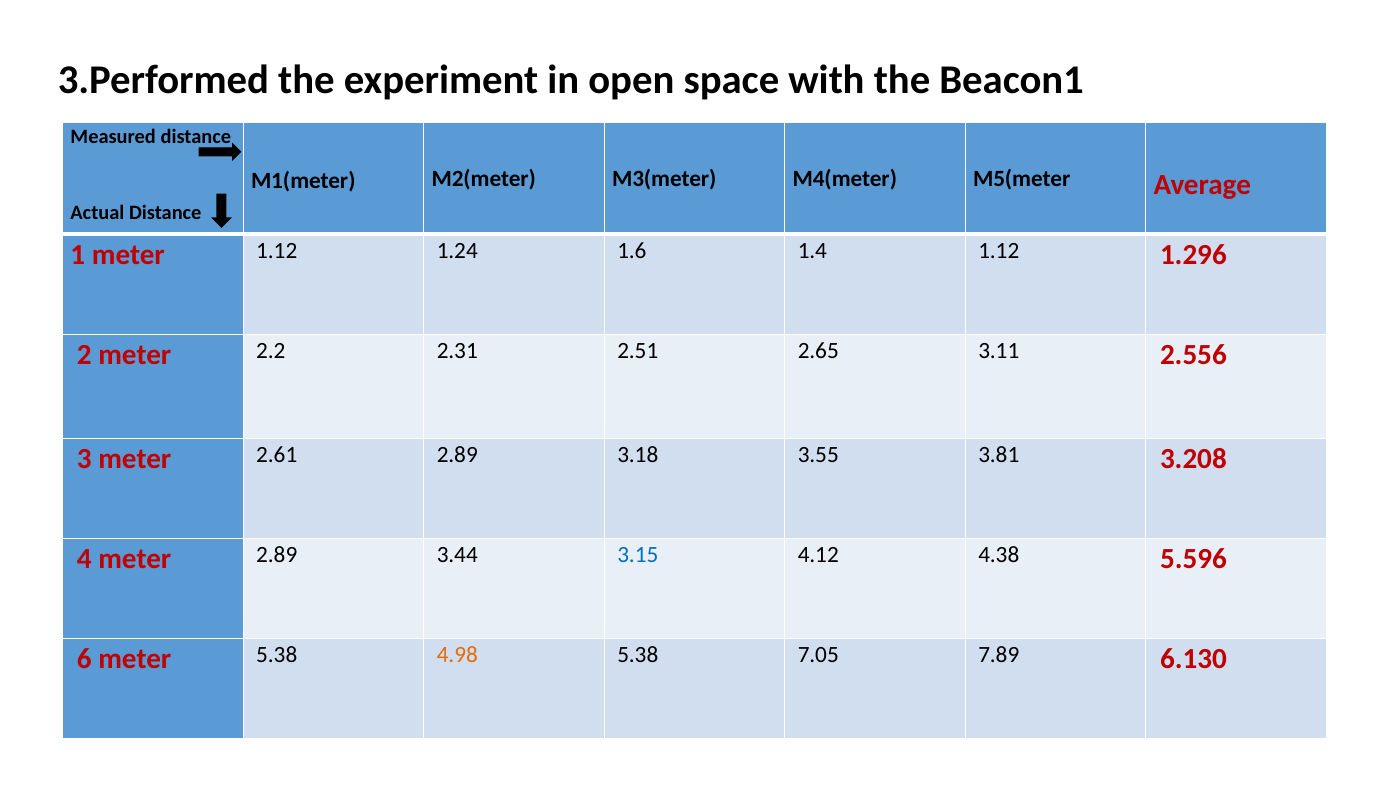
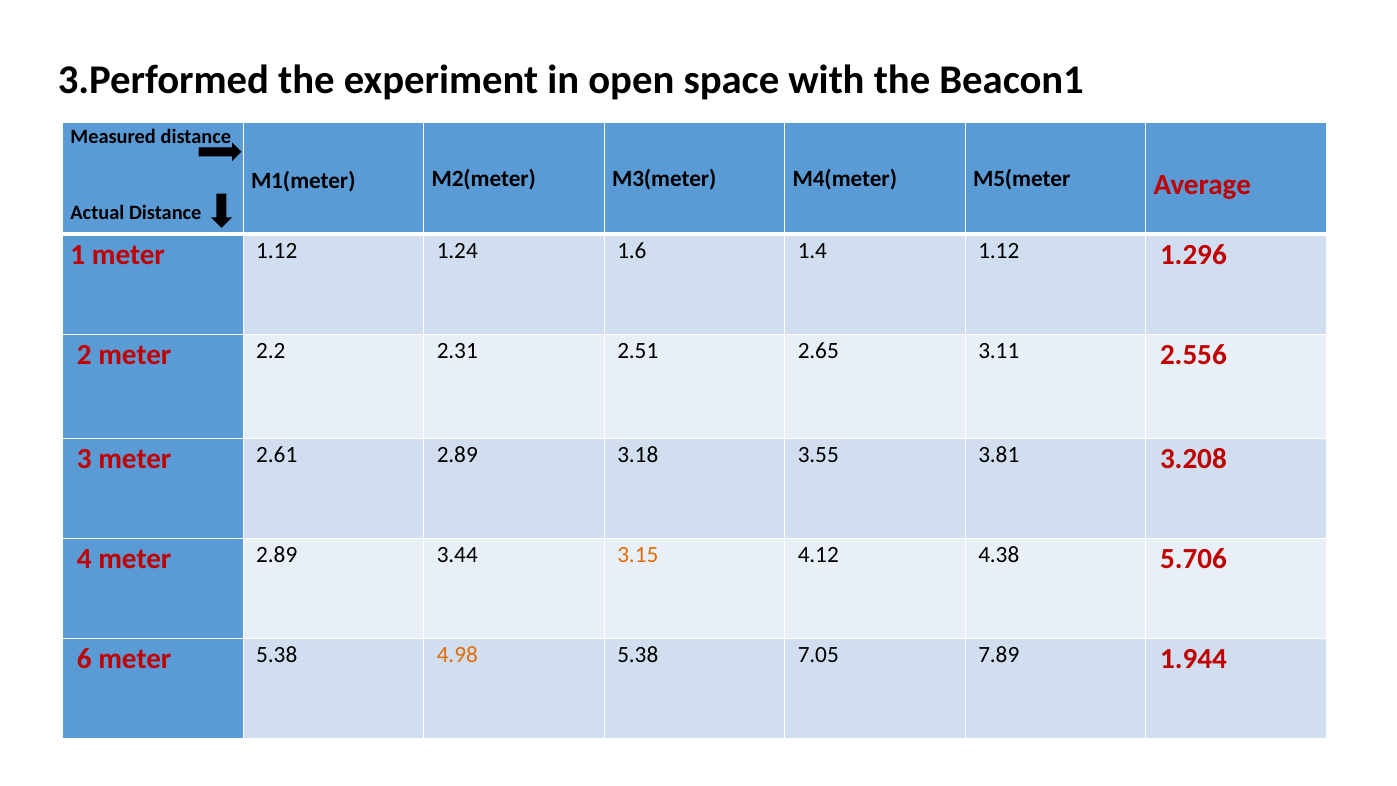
3.15 colour: blue -> orange
5.596: 5.596 -> 5.706
6.130: 6.130 -> 1.944
